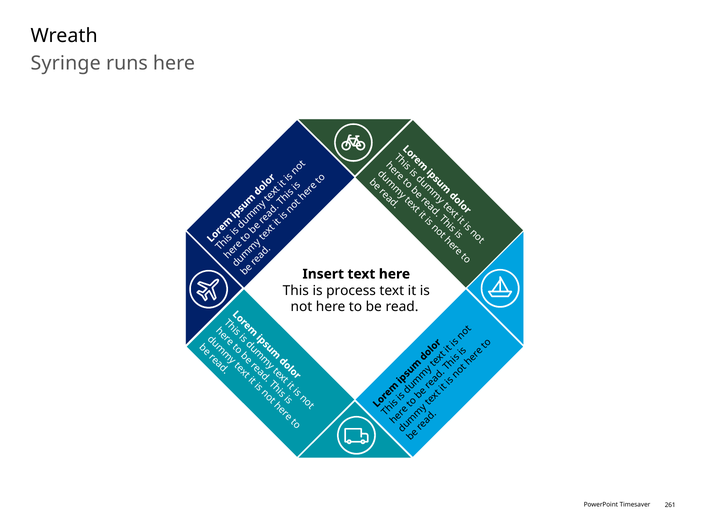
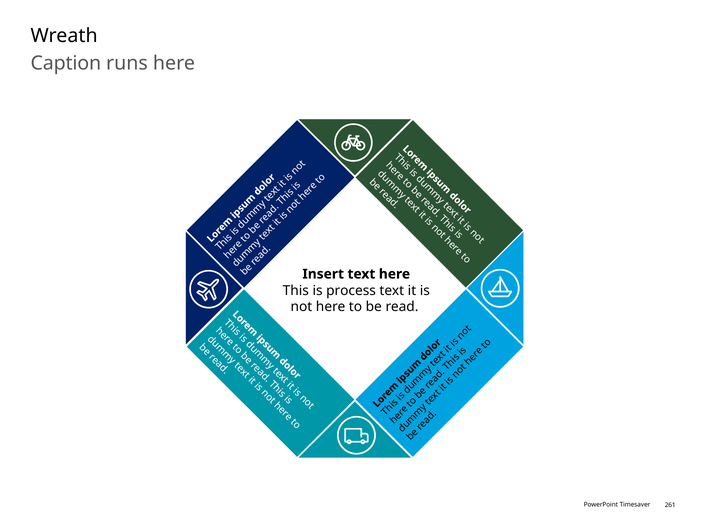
Syringe: Syringe -> Caption
